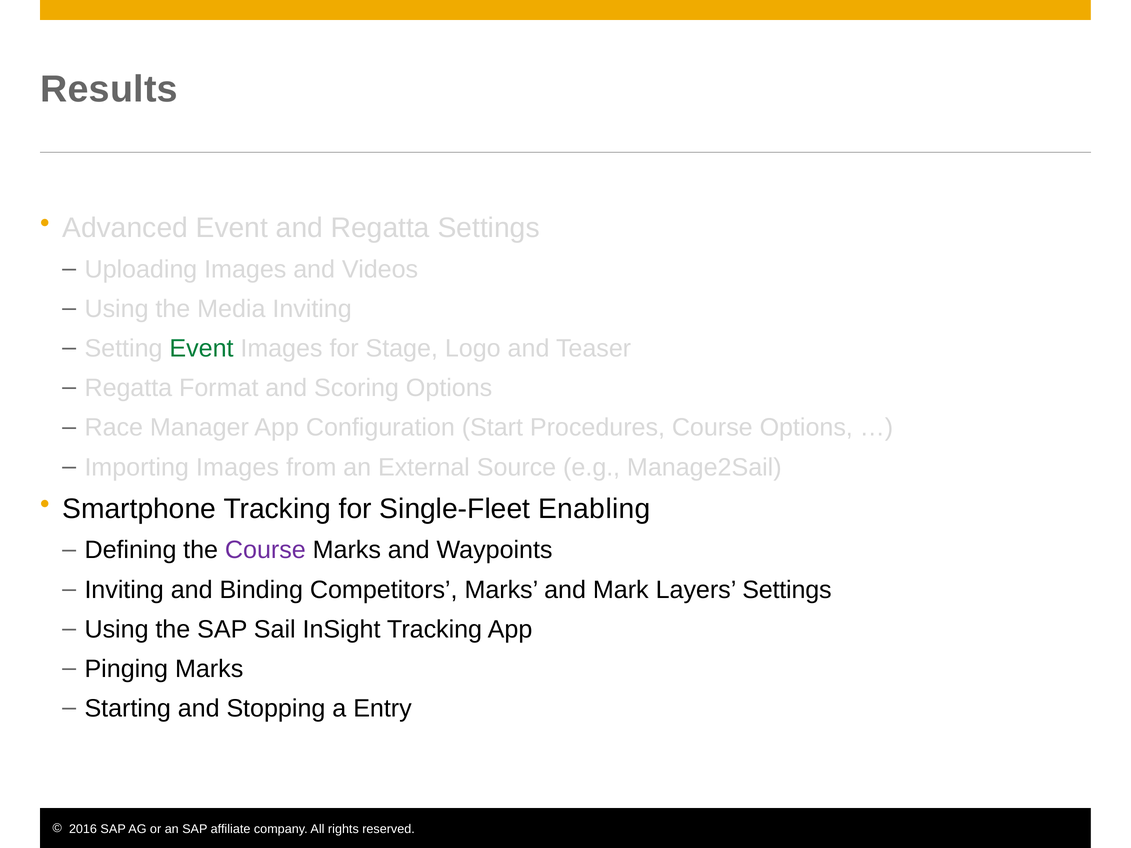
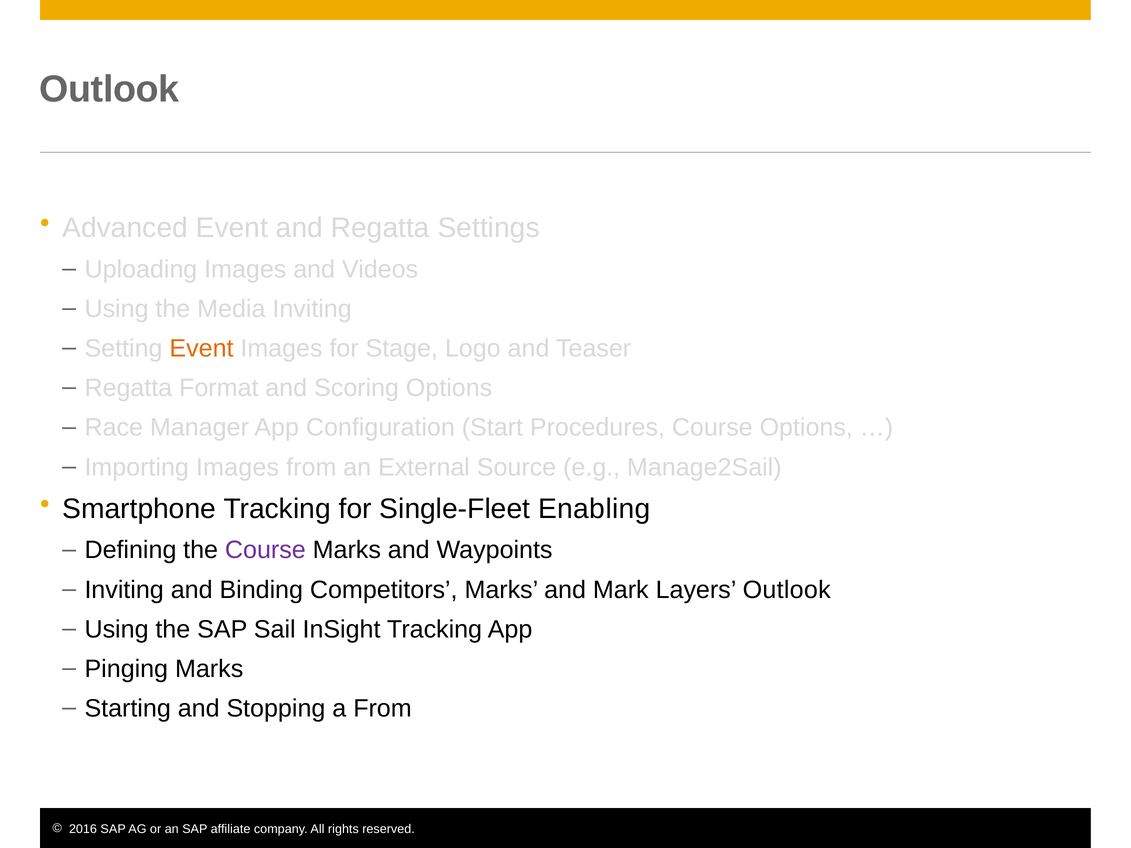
Results at (109, 89): Results -> Outlook
Event at (202, 349) colour: green -> orange
Layers Settings: Settings -> Outlook
a Entry: Entry -> From
